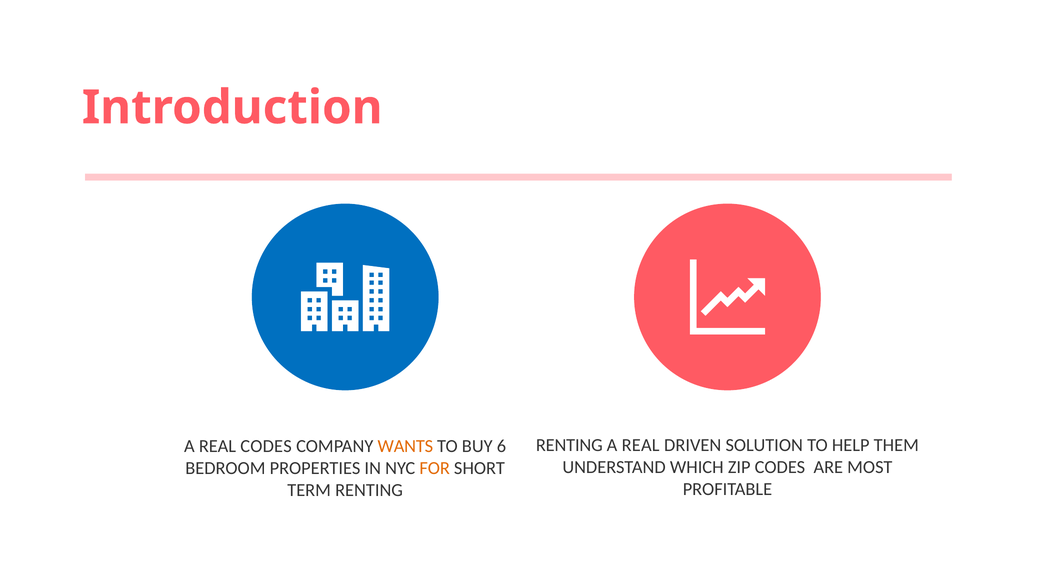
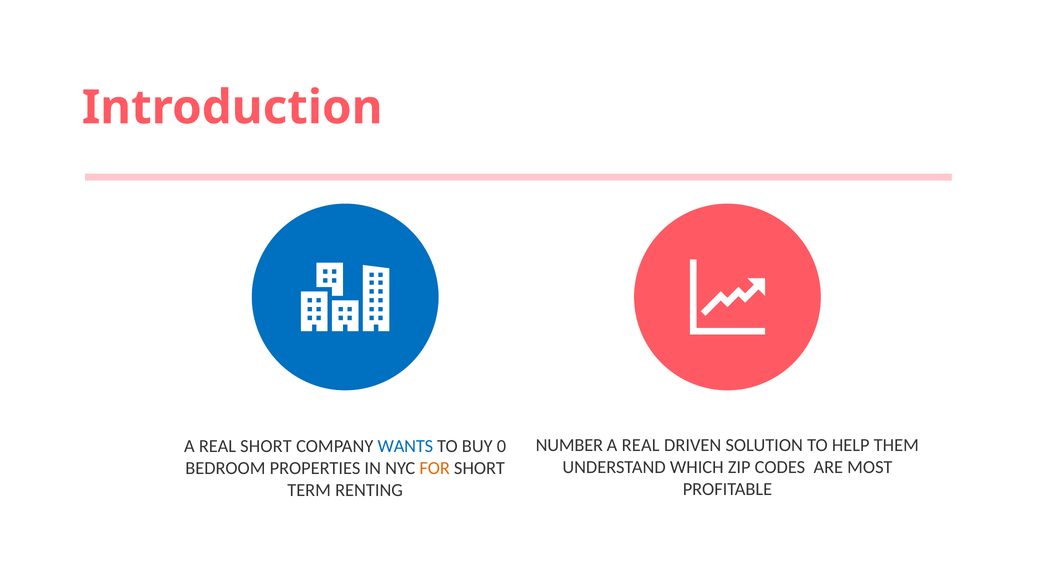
RENTING at (569, 445): RENTING -> NUMBER
REAL CODES: CODES -> SHORT
WANTS colour: orange -> blue
6: 6 -> 0
